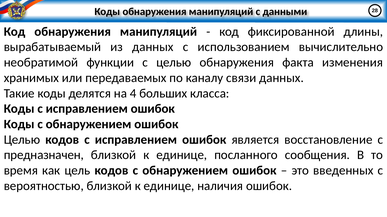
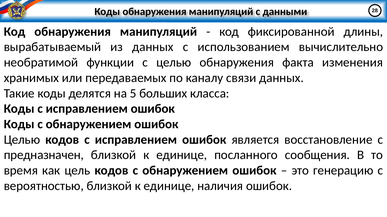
4: 4 -> 5
введенных: введенных -> генерацию
